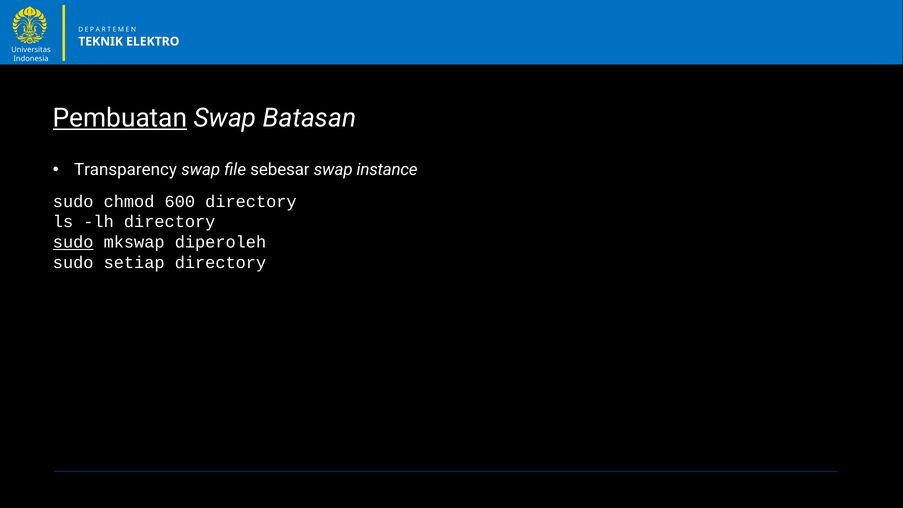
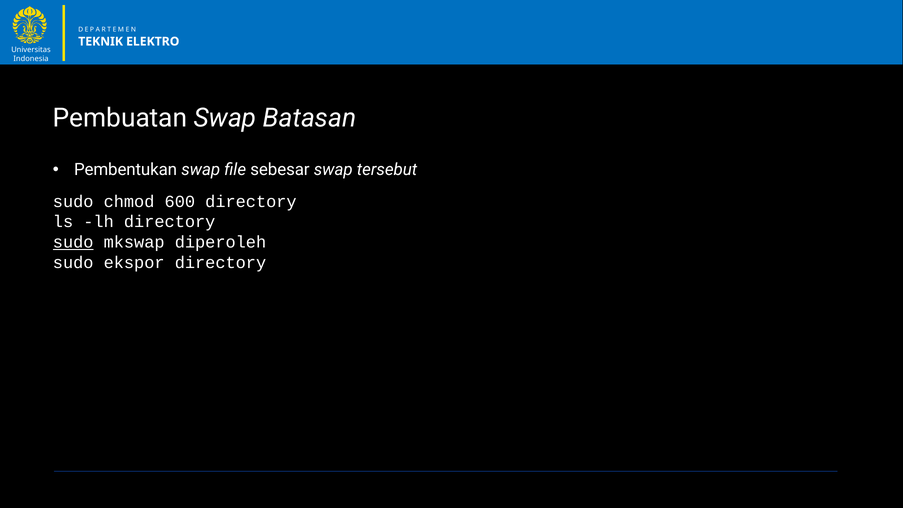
Pembuatan underline: present -> none
Transparency: Transparency -> Pembentukan
instance: instance -> tersebut
setiap: setiap -> ekspor
